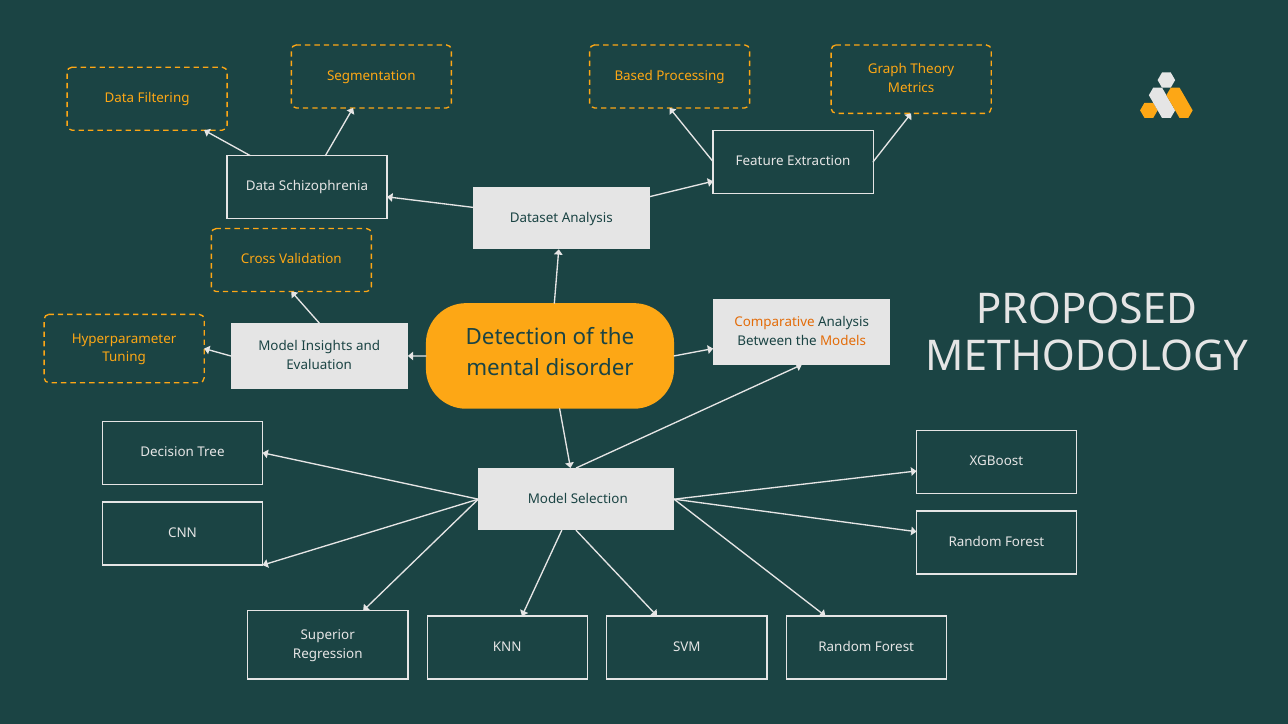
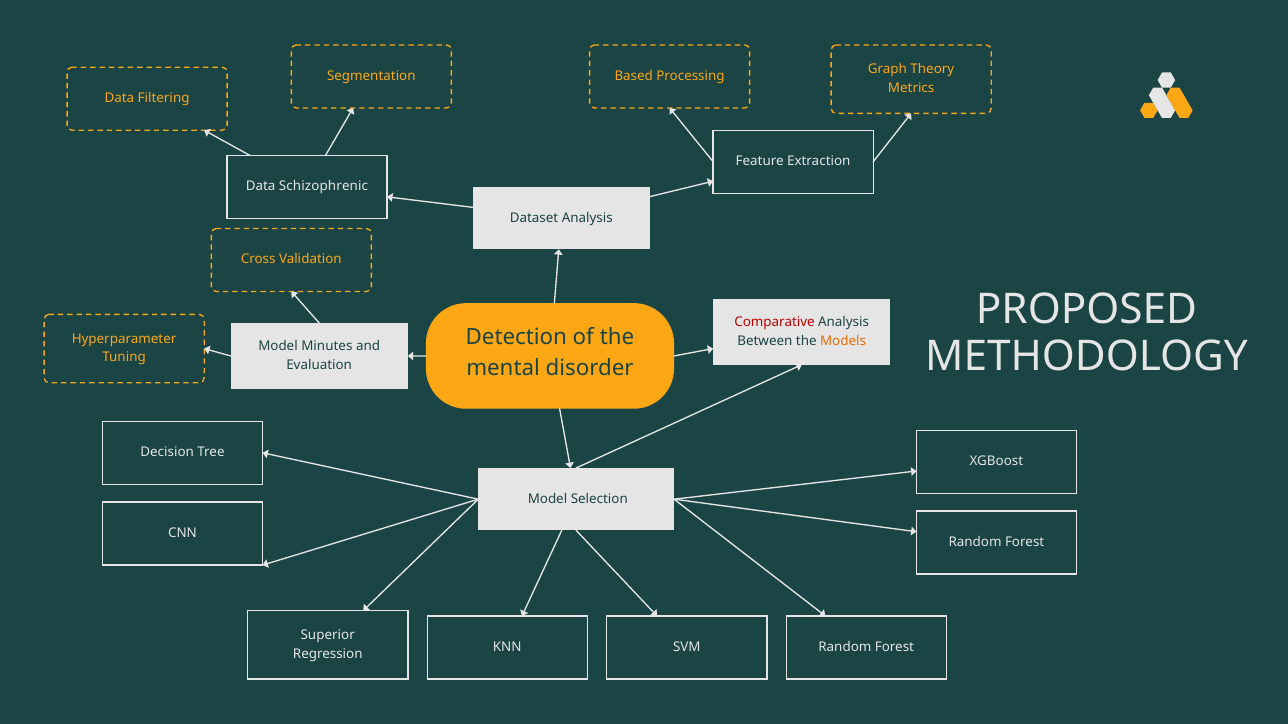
Schizophrenia: Schizophrenia -> Schizophrenic
Comparative colour: orange -> red
Insights: Insights -> Minutes
